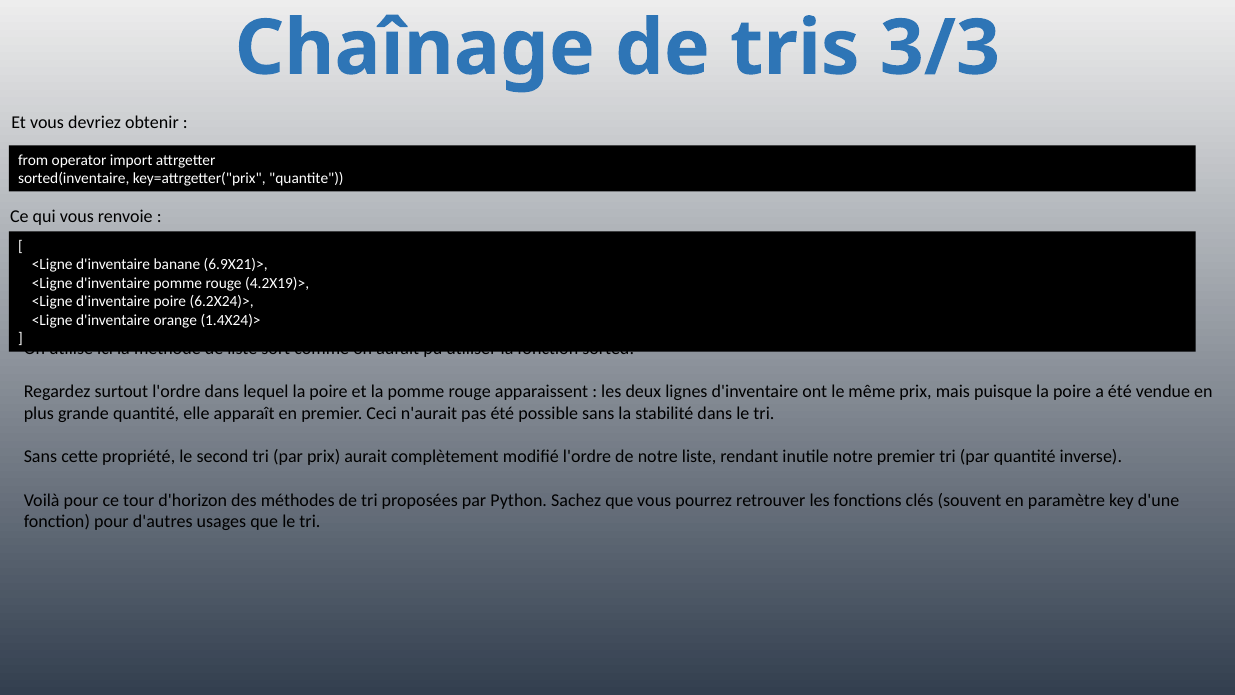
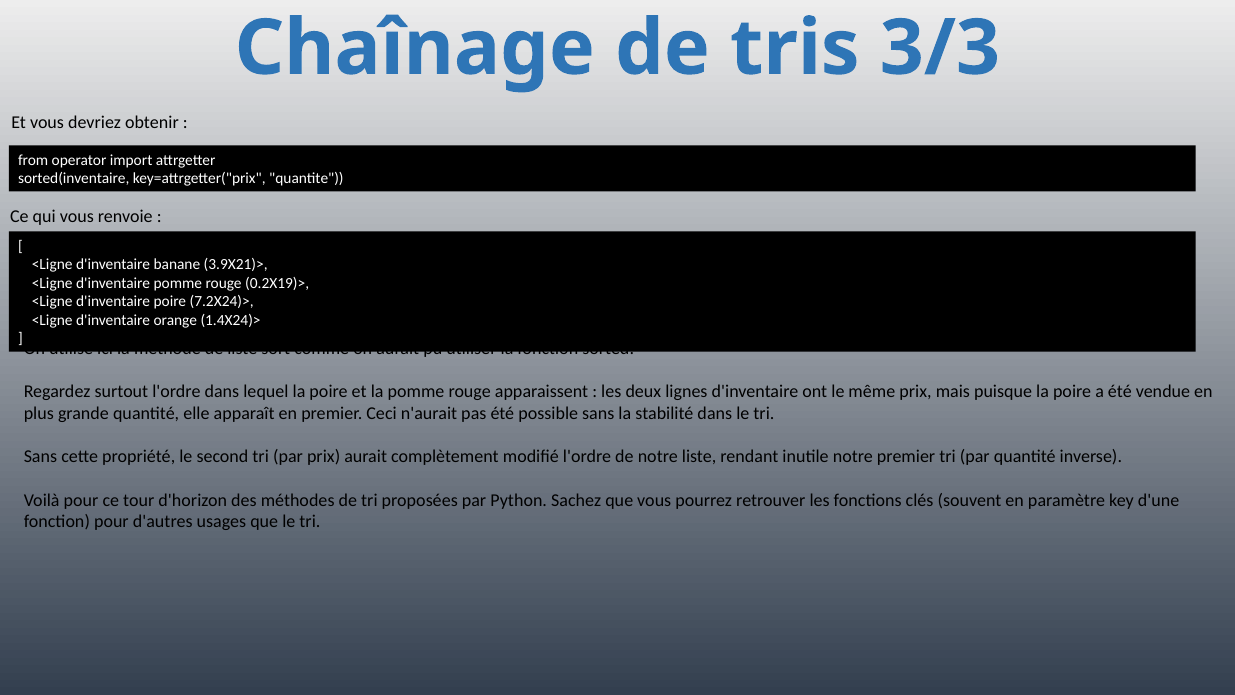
6.9X21)>: 6.9X21)> -> 3.9X21)>
4.2X19)>: 4.2X19)> -> 0.2X19)>
6.2X24)>: 6.2X24)> -> 7.2X24)>
